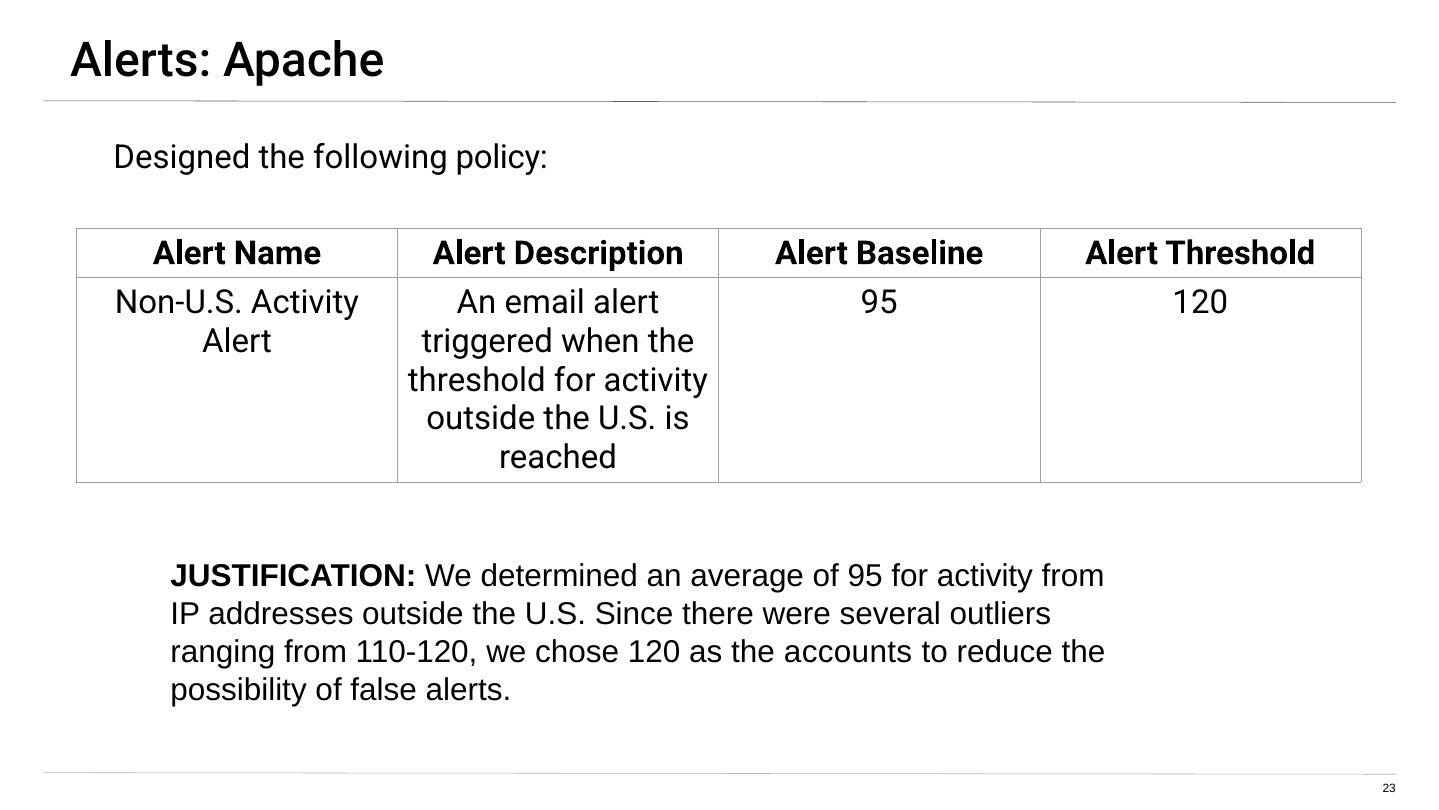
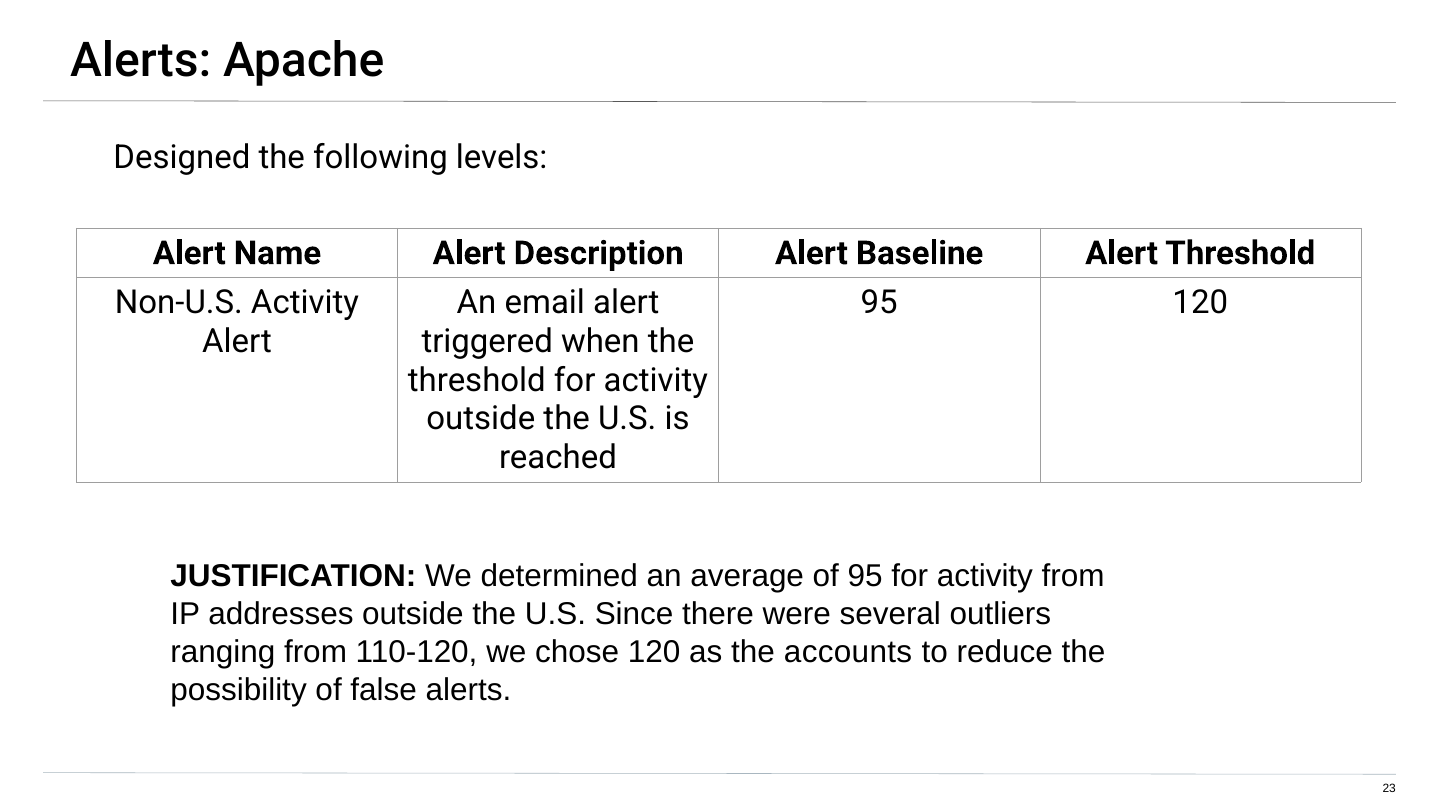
policy: policy -> levels
